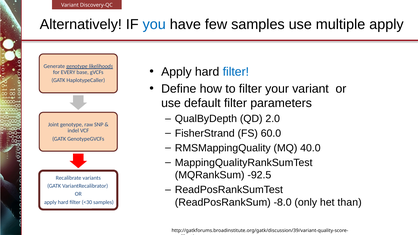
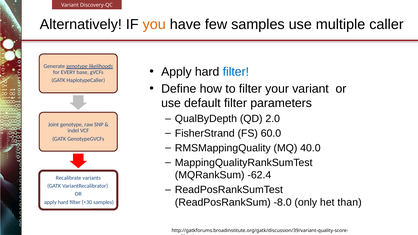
you colour: blue -> orange
multiple apply: apply -> caller
-92.5: -92.5 -> -62.4
